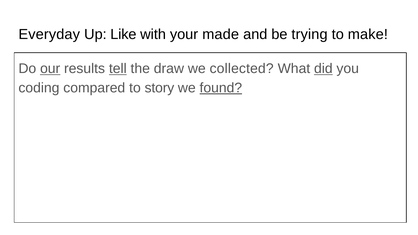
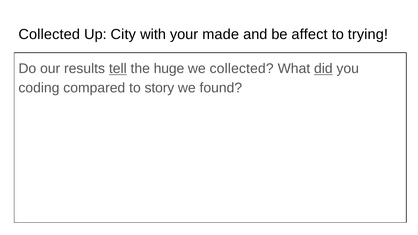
Everyday at (49, 34): Everyday -> Collected
Like: Like -> City
trying: trying -> affect
make: make -> trying
our underline: present -> none
draw: draw -> huge
found underline: present -> none
